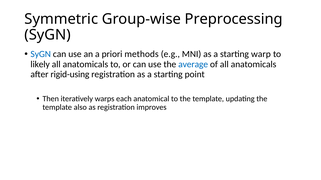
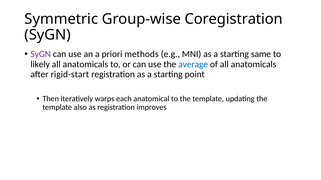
Preprocessing: Preprocessing -> Coregistration
SyGN at (41, 54) colour: blue -> purple
warp: warp -> same
rigid-using: rigid-using -> rigid-start
